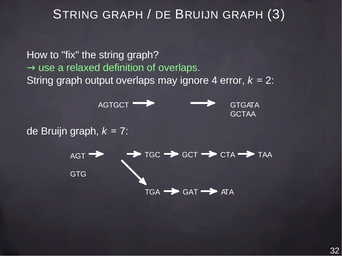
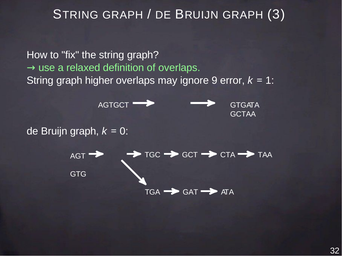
output: output -> higher
4: 4 -> 9
2: 2 -> 1
7: 7 -> 0
